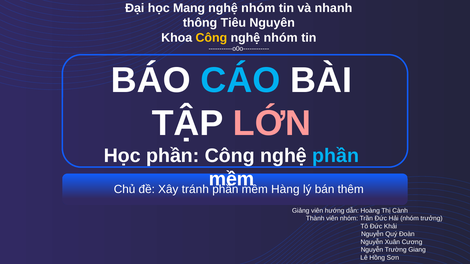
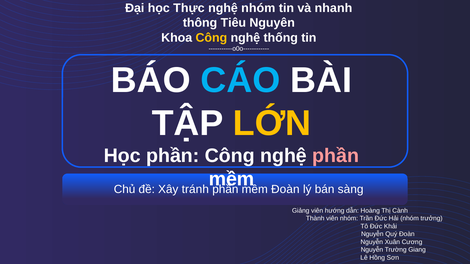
Mang: Mang -> Thực
nhóm at (281, 38): nhóm -> thống
LỚN colour: pink -> yellow
phần at (336, 156) colour: light blue -> pink
mềm Hàng: Hàng -> Đoàn
thêm: thêm -> sàng
